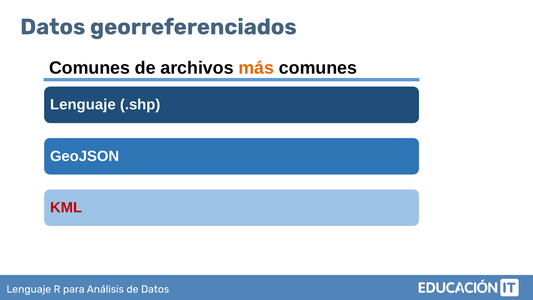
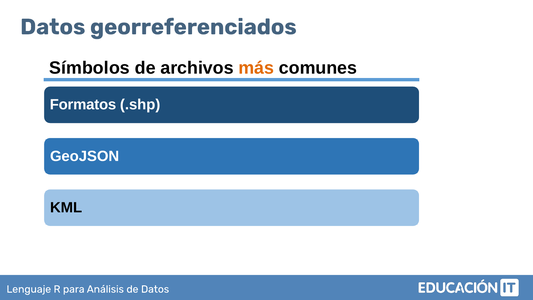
Comunes at (90, 68): Comunes -> Símbolos
Lenguaje at (83, 105): Lenguaje -> Formatos
KML colour: red -> black
